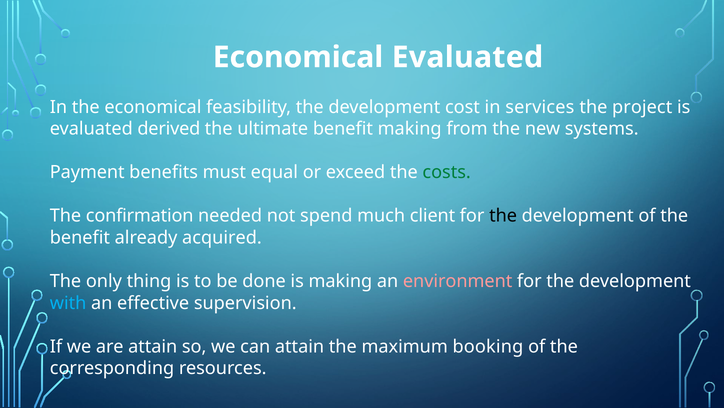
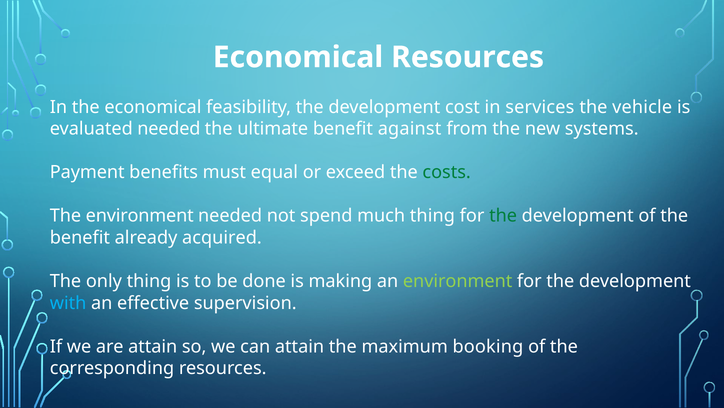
Economical Evaluated: Evaluated -> Resources
project: project -> vehicle
evaluated derived: derived -> needed
benefit making: making -> against
The confirmation: confirmation -> environment
much client: client -> thing
the at (503, 216) colour: black -> green
environment at (458, 281) colour: pink -> light green
